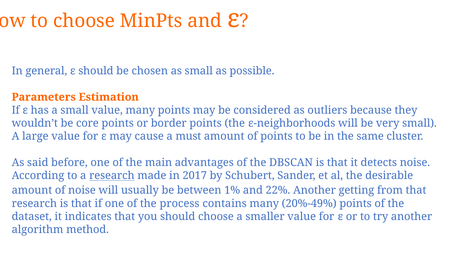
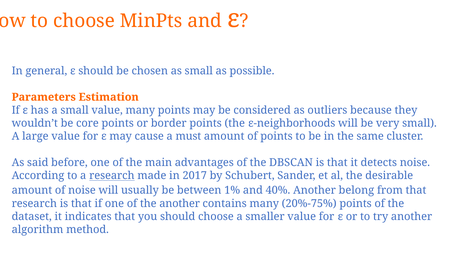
22%: 22% -> 40%
getting: getting -> belong
the process: process -> another
20%-49%: 20%-49% -> 20%-75%
